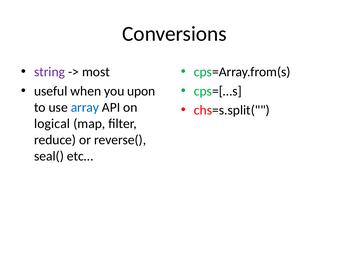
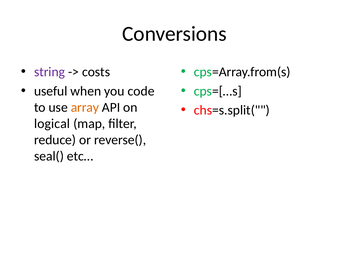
most: most -> costs
upon: upon -> code
array colour: blue -> orange
